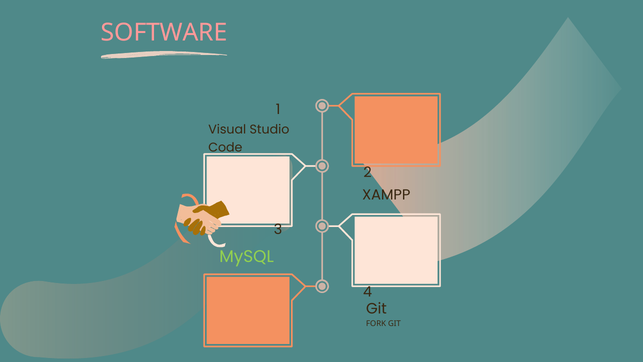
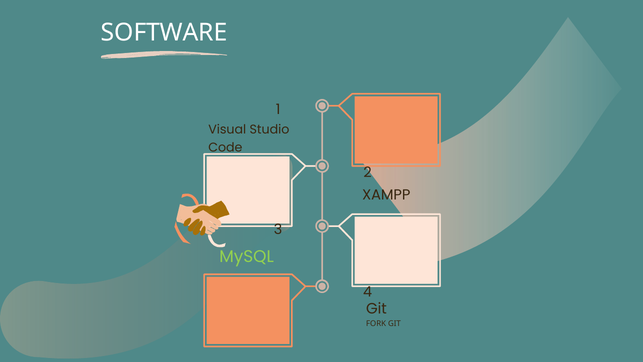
SOFTWARE colour: pink -> white
